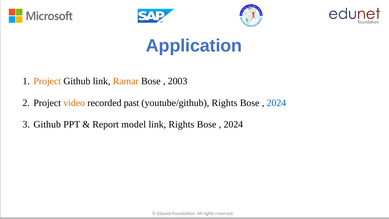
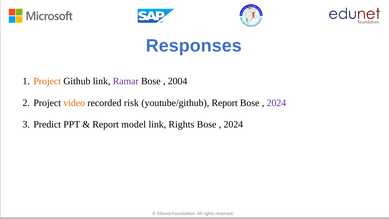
Application: Application -> Responses
Ramar colour: orange -> purple
2003: 2003 -> 2004
past: past -> risk
youtube/github Rights: Rights -> Report
2024 at (276, 103) colour: blue -> purple
Github at (47, 124): Github -> Predict
